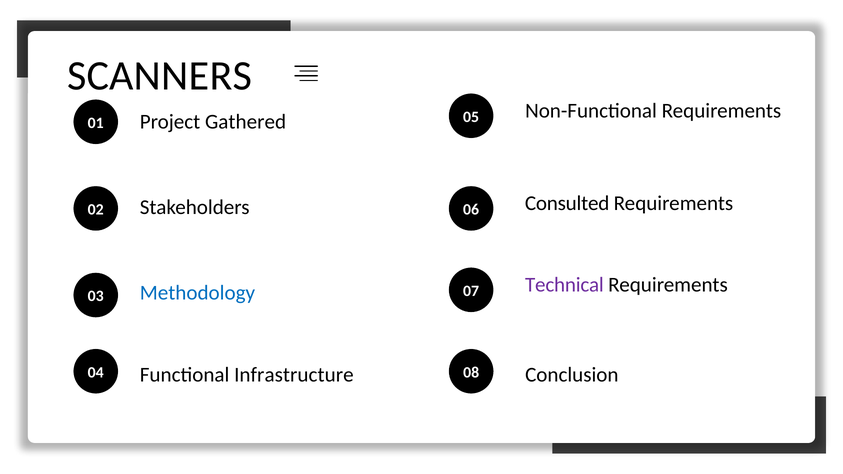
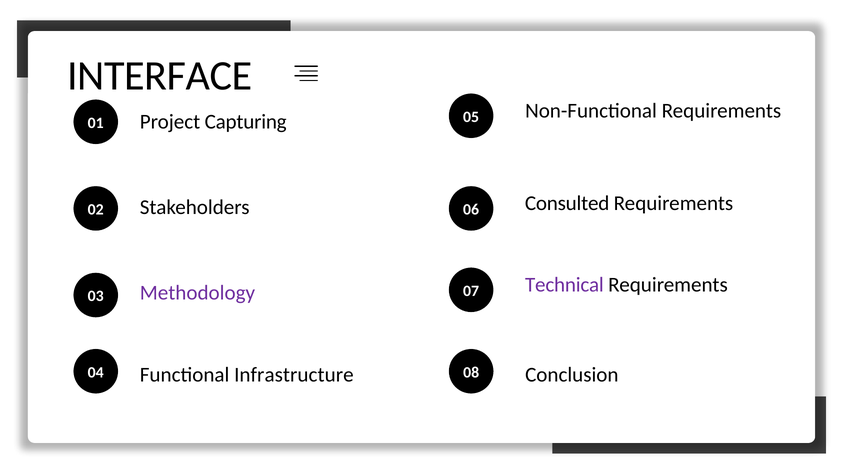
SCANNERS: SCANNERS -> INTERFACE
Gathered: Gathered -> Capturing
Methodology colour: blue -> purple
